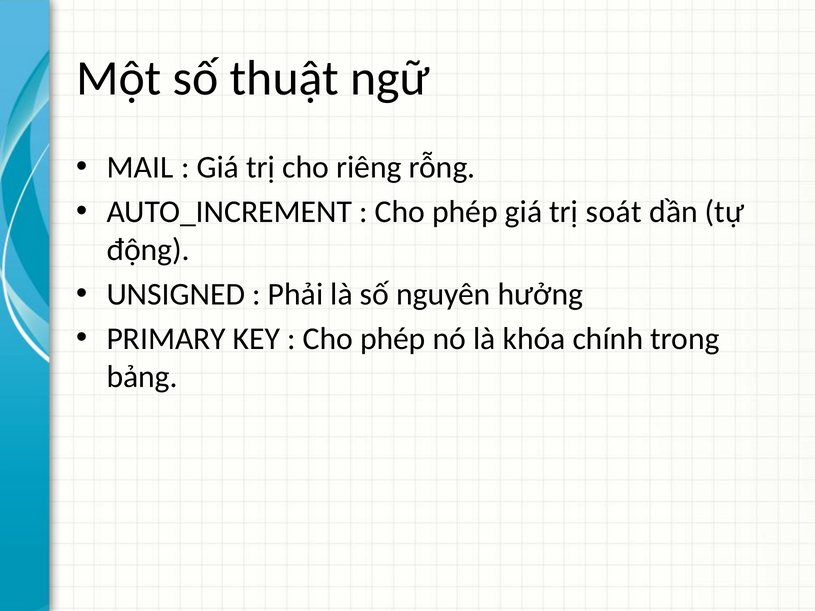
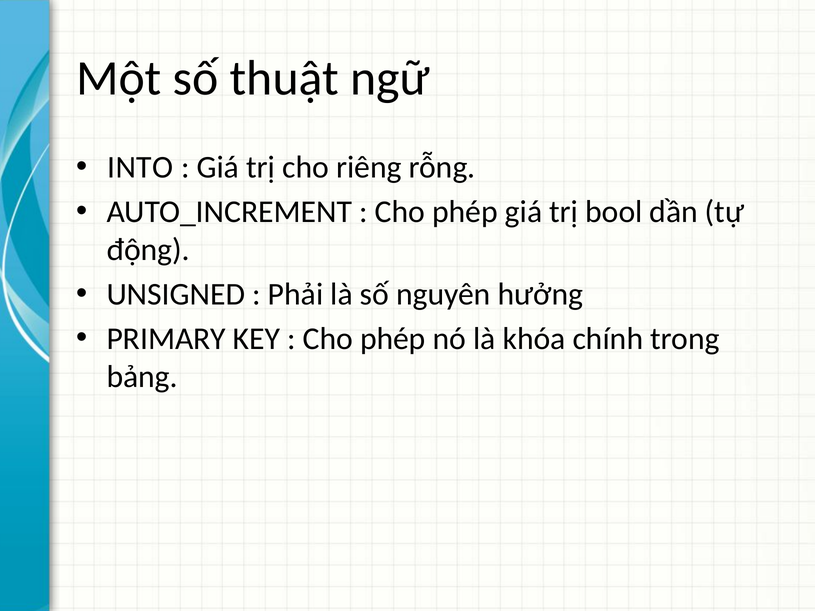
MAIL: MAIL -> INTO
soát: soát -> bool
